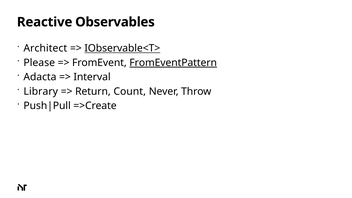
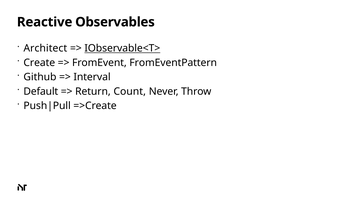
Please: Please -> Create
FromEventPattern underline: present -> none
Adacta: Adacta -> Github
Library: Library -> Default
